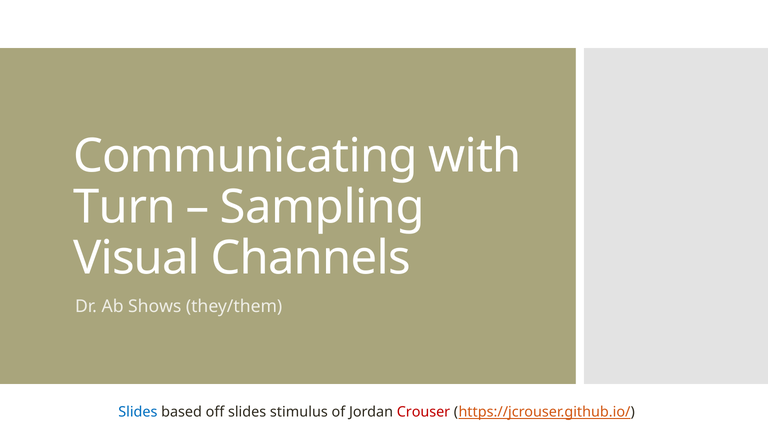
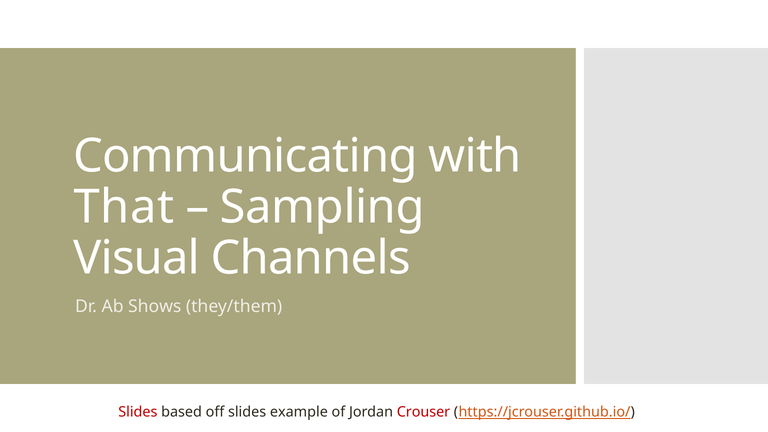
Turn: Turn -> That
Slides at (138, 412) colour: blue -> red
stimulus: stimulus -> example
